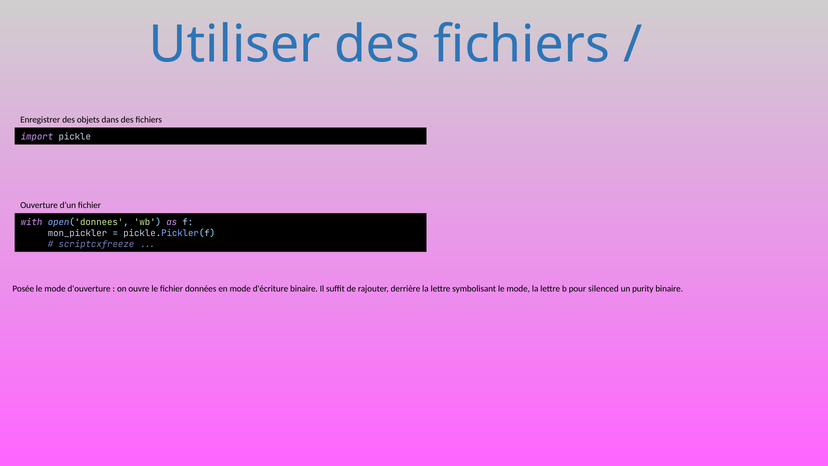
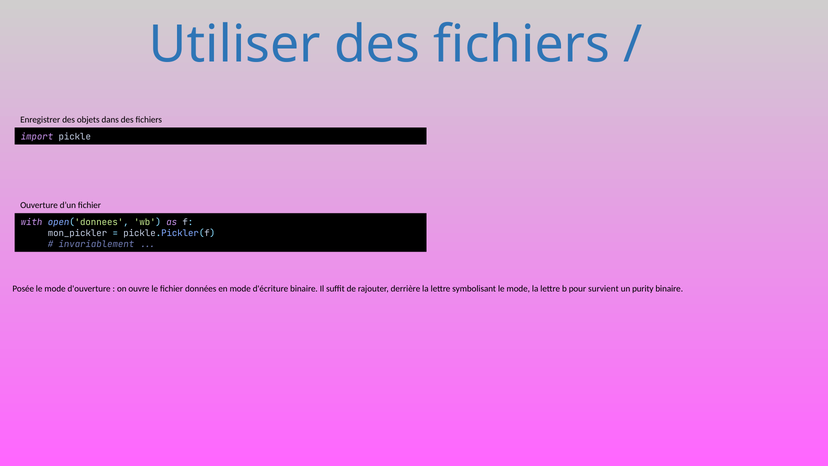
scriptcxfreeze: scriptcxfreeze -> invariablement
silenced: silenced -> survient
